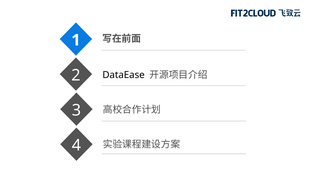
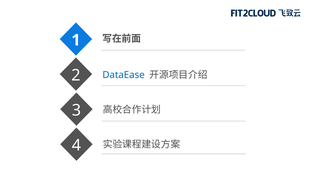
DataEase colour: black -> blue
